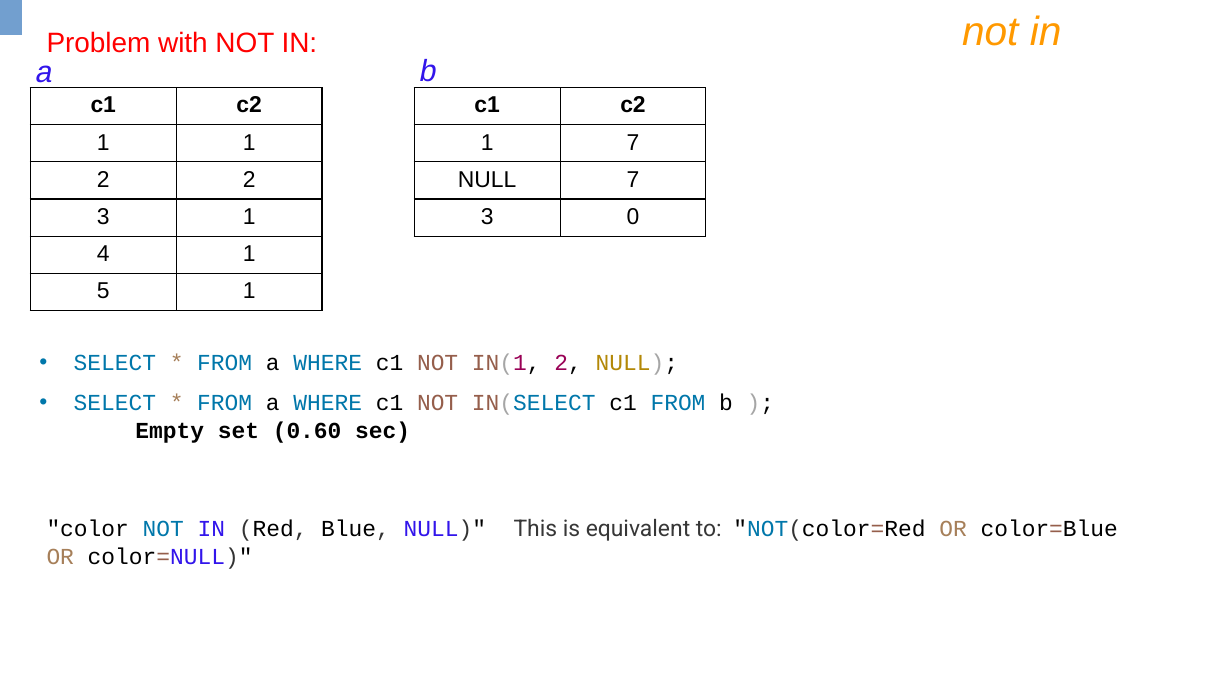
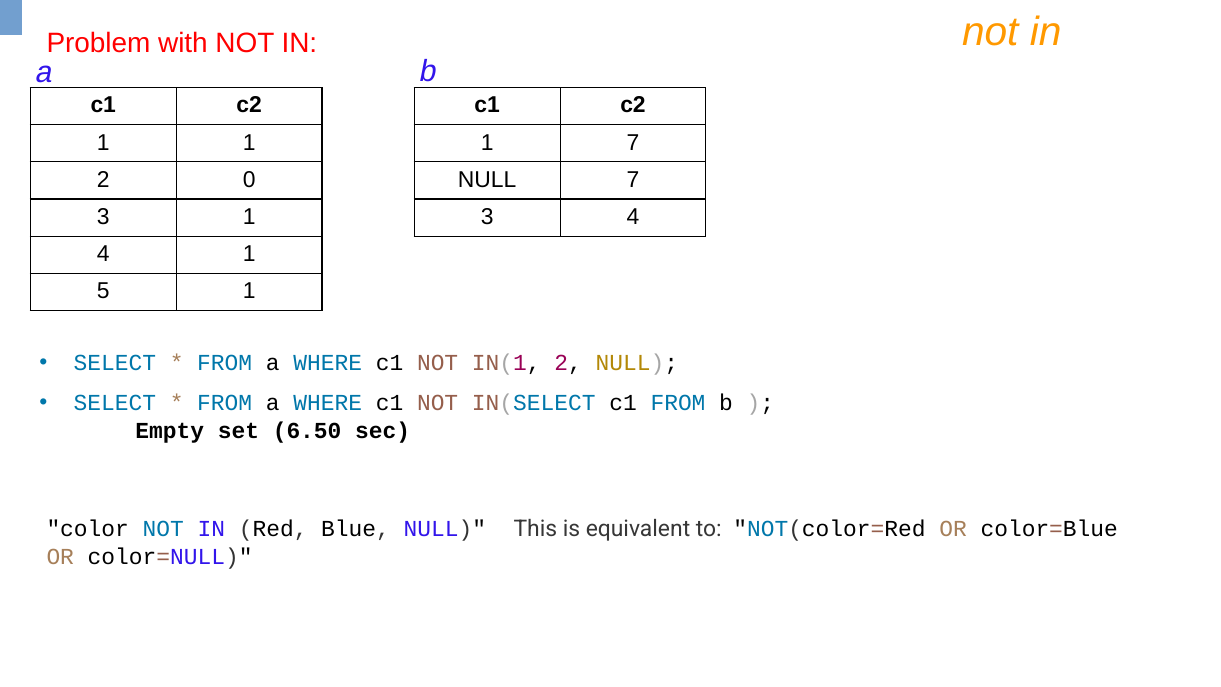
2 2: 2 -> 0
3 0: 0 -> 4
0.60: 0.60 -> 6.50
